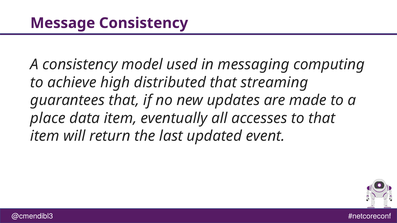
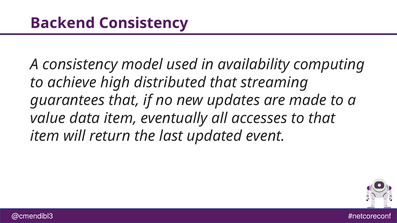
Message: Message -> Backend
messaging: messaging -> availability
place: place -> value
